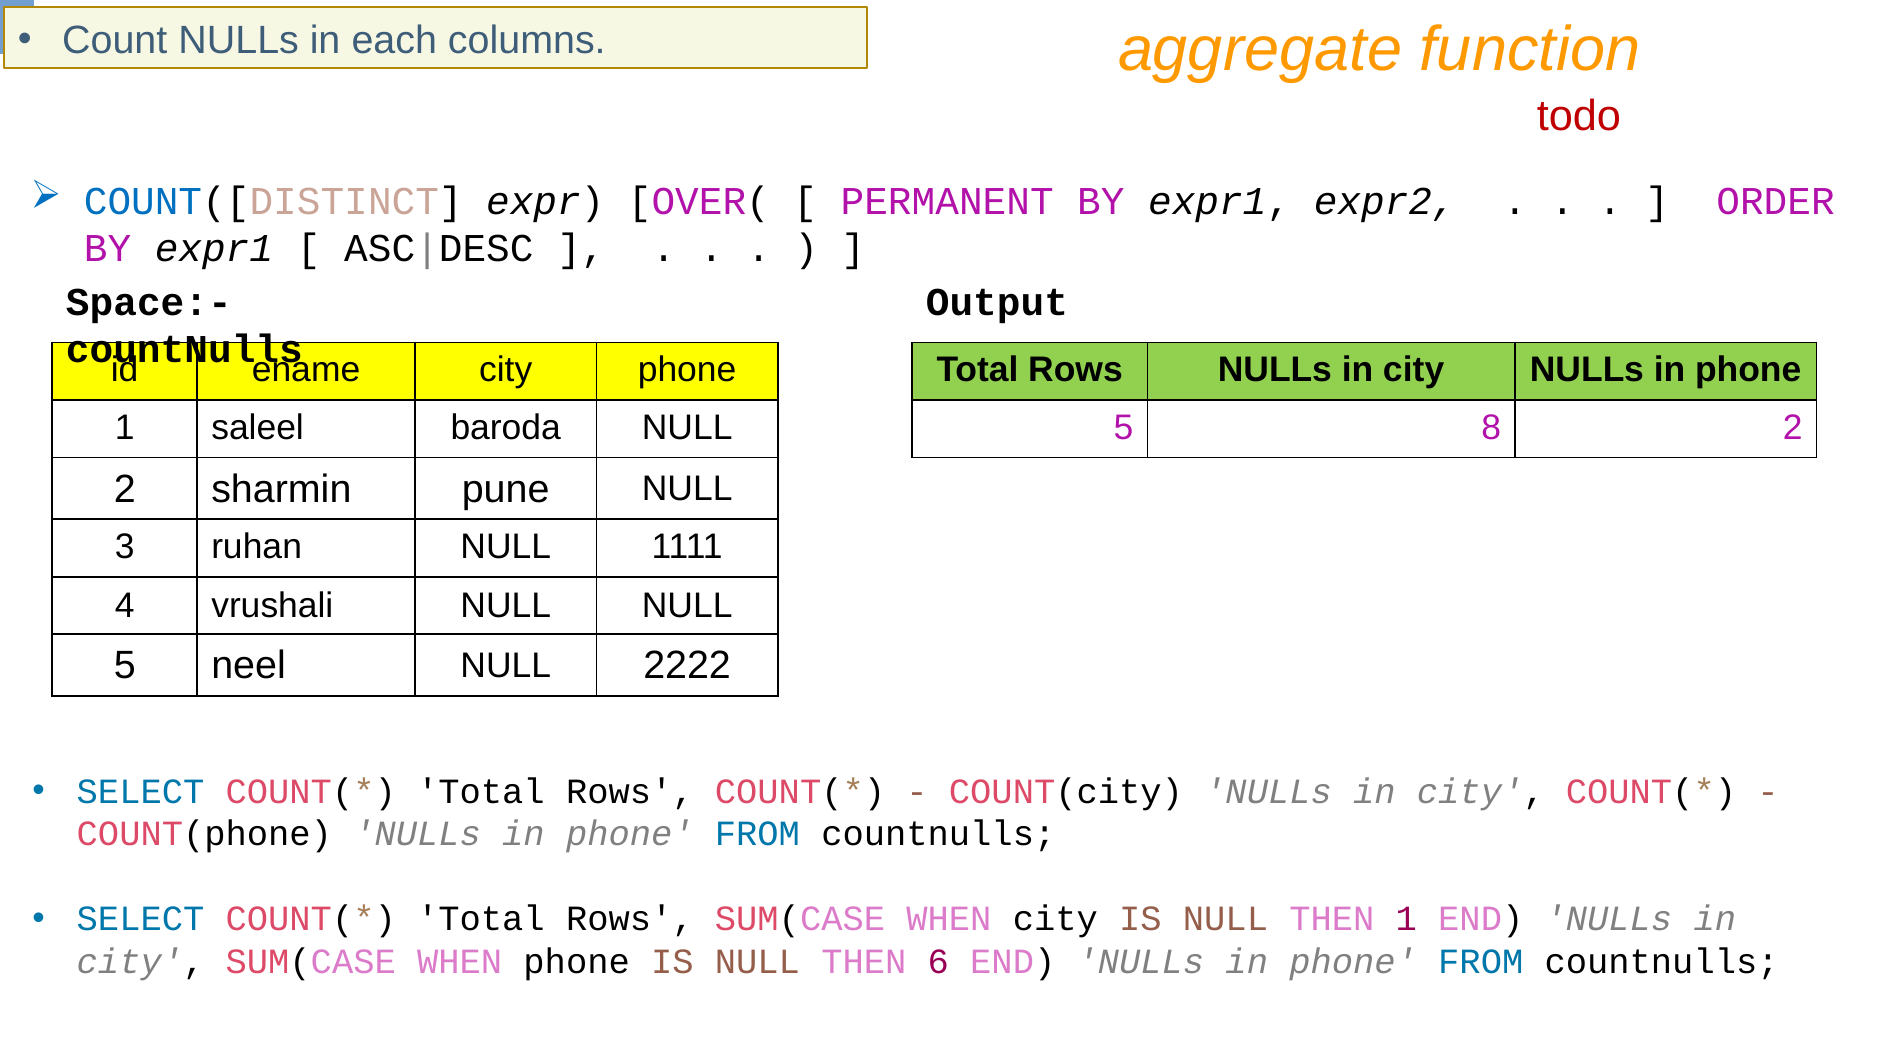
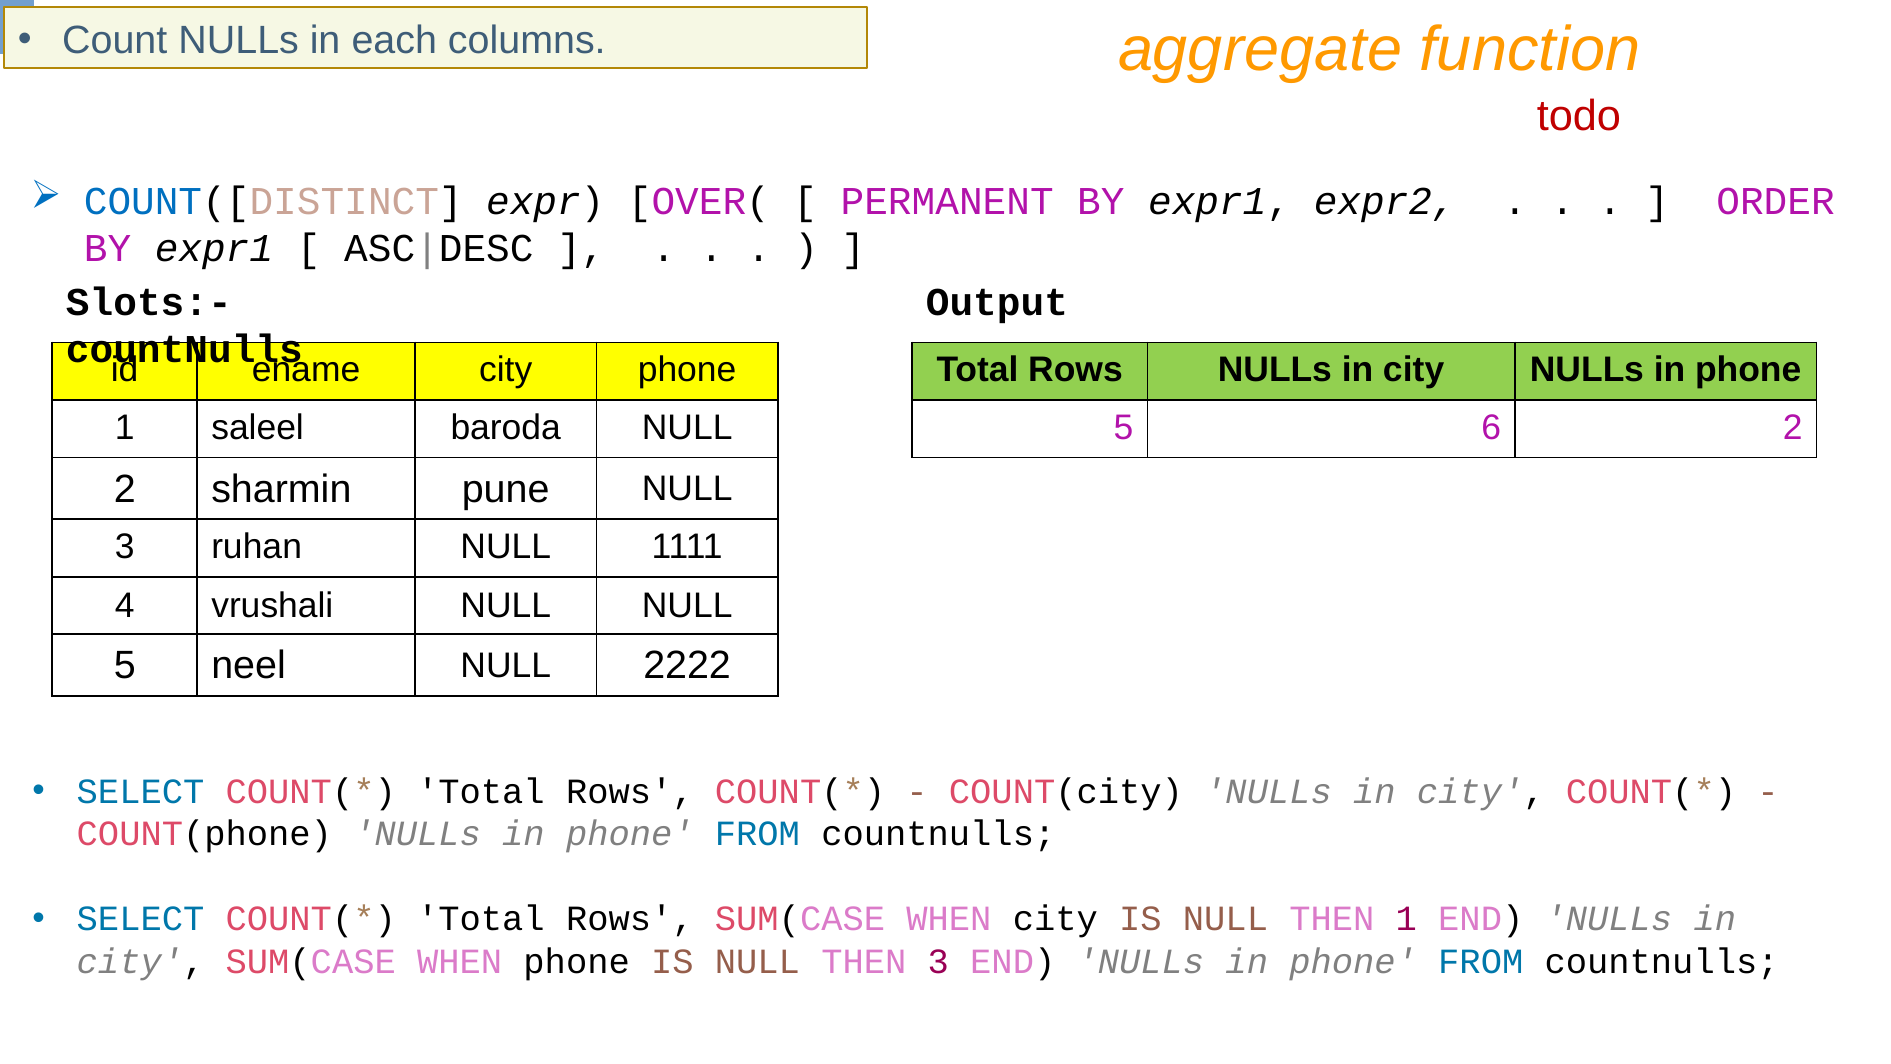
Space:-: Space:- -> Slots:-
8: 8 -> 6
THEN 6: 6 -> 3
